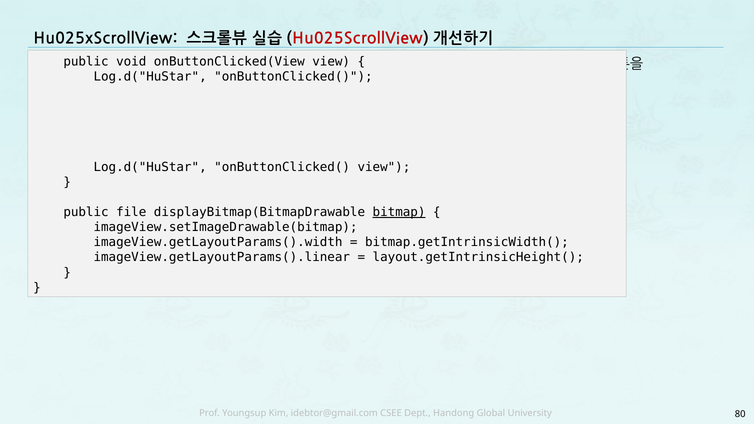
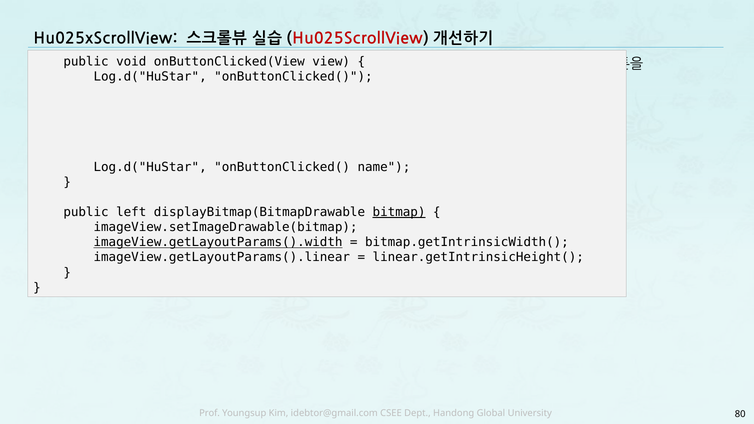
onButtonClicked( view: view -> name
file: file -> left
imageView.getLayoutParams().width underline: none -> present
layout.getIntrinsicHeight(: layout.getIntrinsicHeight( -> linear.getIntrinsicHeight(
